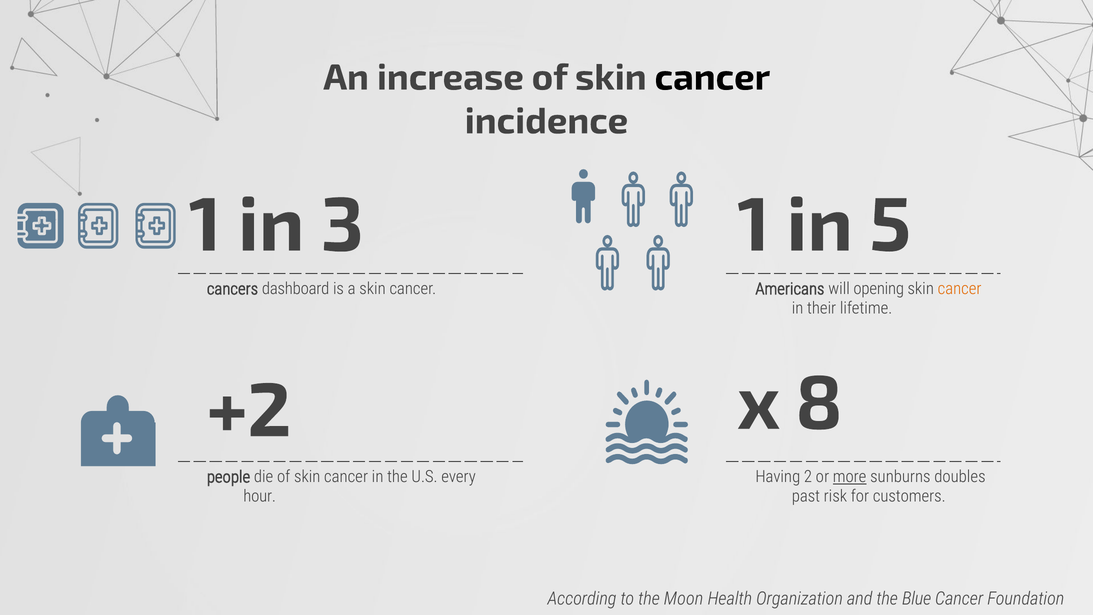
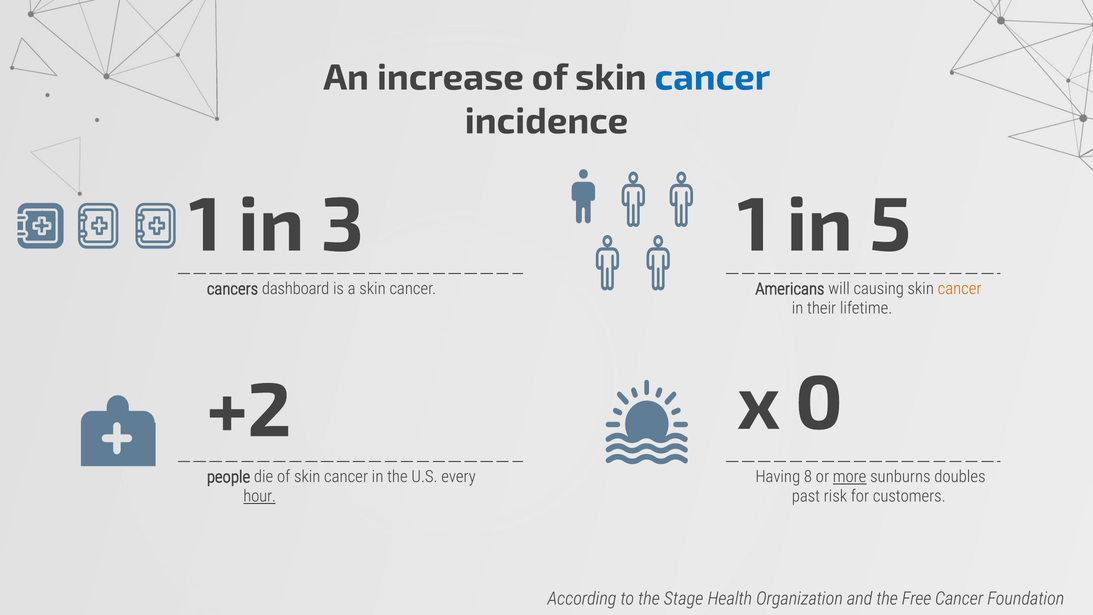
cancer at (712, 78) colour: black -> blue
opening: opening -> causing
8: 8 -> 0
2: 2 -> 8
hour underline: none -> present
Moon: Moon -> Stage
Blue: Blue -> Free
